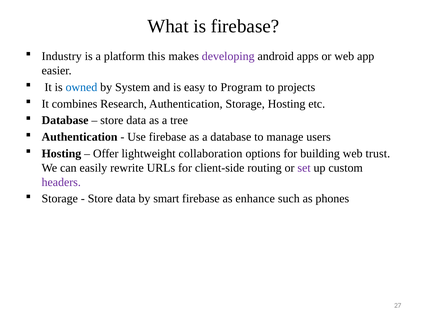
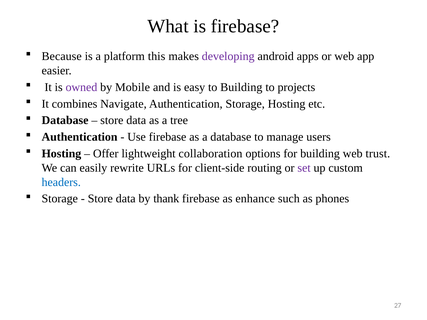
Industry: Industry -> Because
owned colour: blue -> purple
System: System -> Mobile
to Program: Program -> Building
Research: Research -> Navigate
headers colour: purple -> blue
smart: smart -> thank
